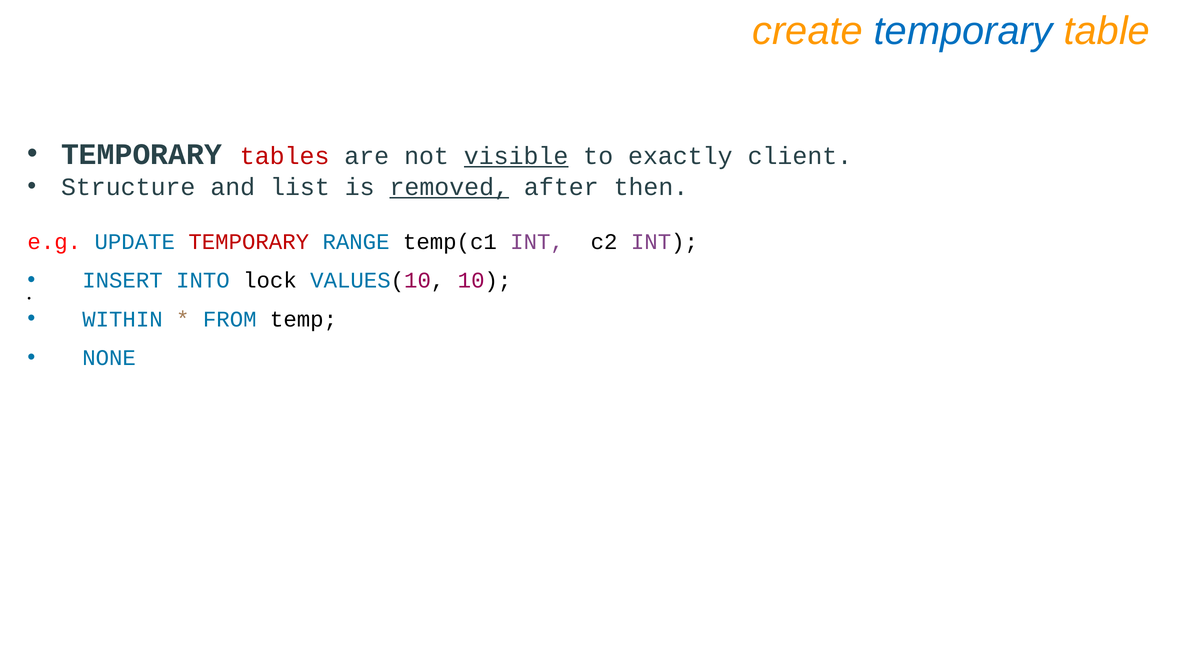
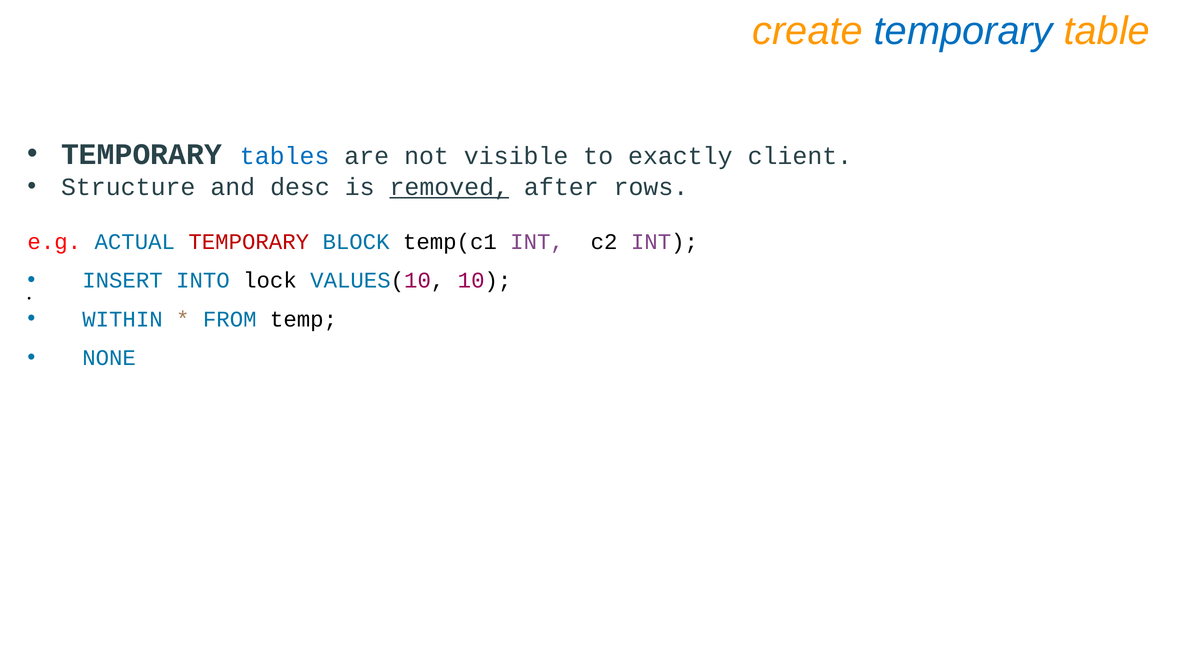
tables colour: red -> blue
visible underline: present -> none
list: list -> desc
then: then -> rows
UPDATE: UPDATE -> ACTUAL
RANGE: RANGE -> BLOCK
